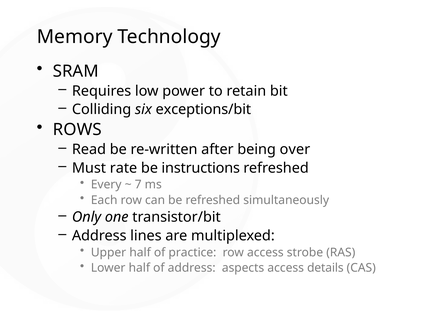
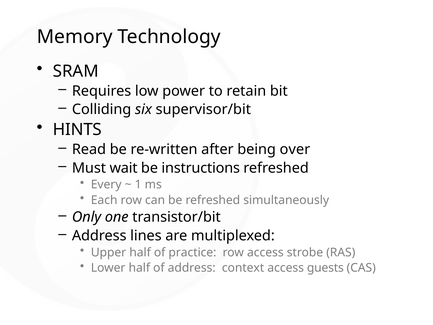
exceptions/bit: exceptions/bit -> supervisor/bit
ROWS: ROWS -> HINTS
rate: rate -> wait
7: 7 -> 1
aspects: aspects -> context
details: details -> guests
